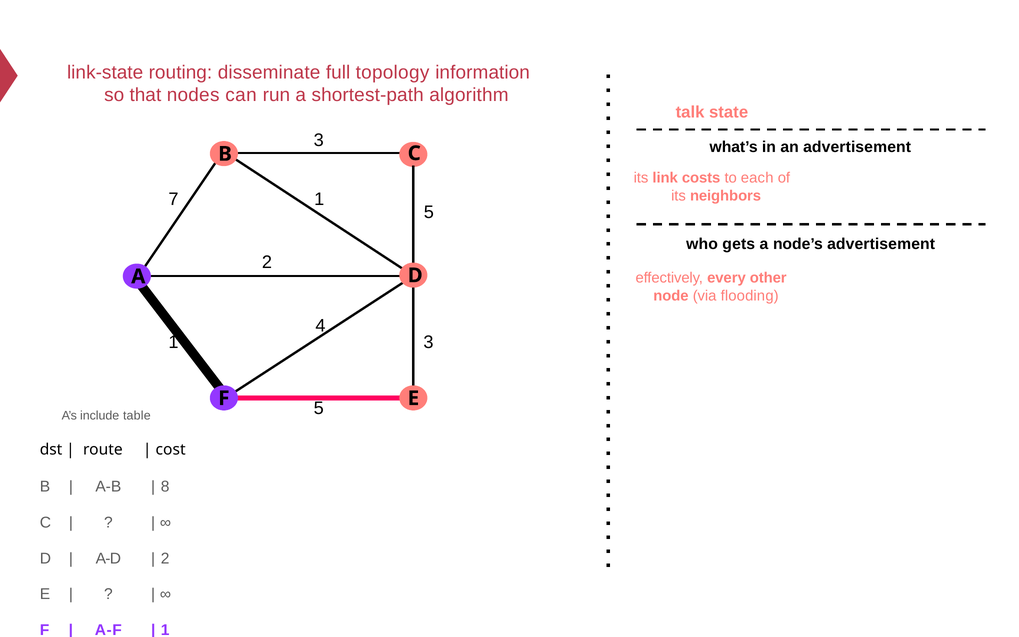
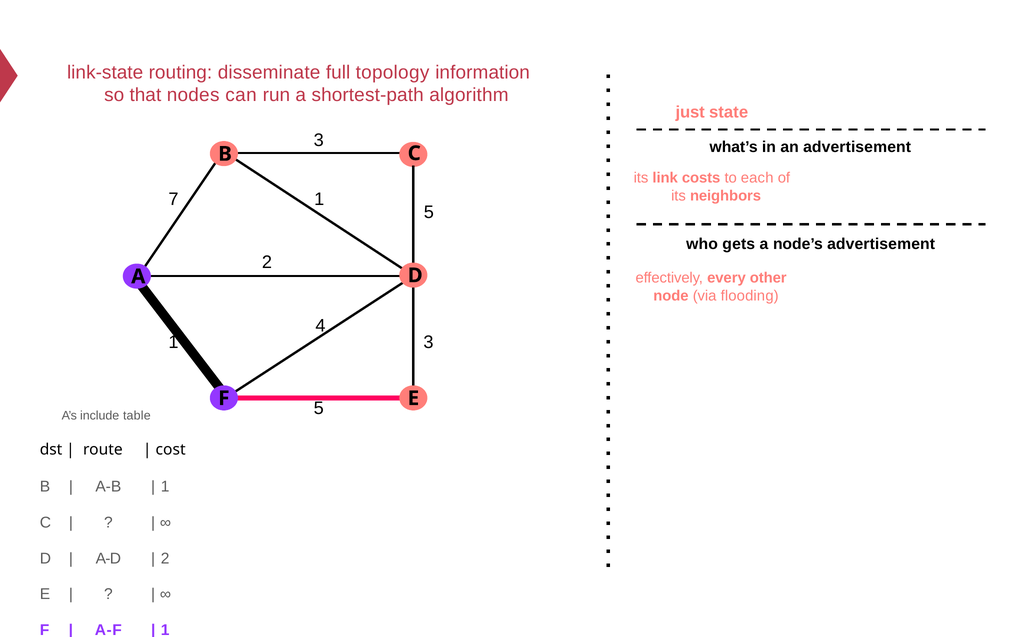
talk: talk -> just
8 at (165, 487): 8 -> 1
